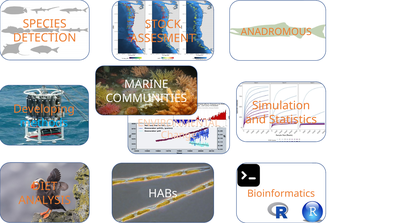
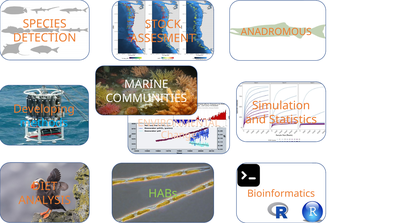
HABs colour: white -> light green
